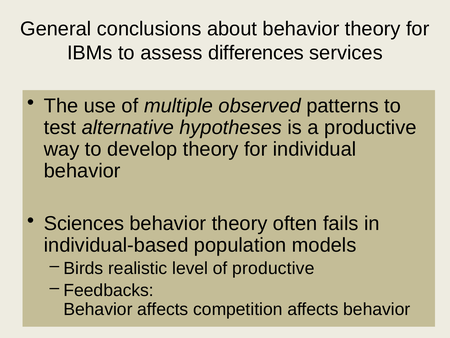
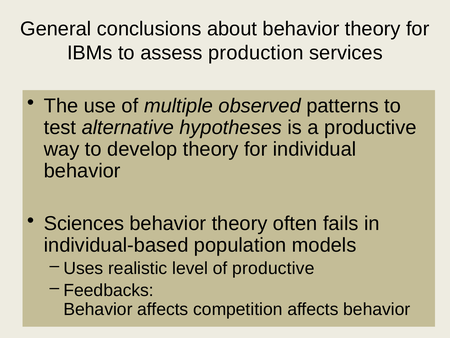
differences: differences -> production
Birds: Birds -> Uses
